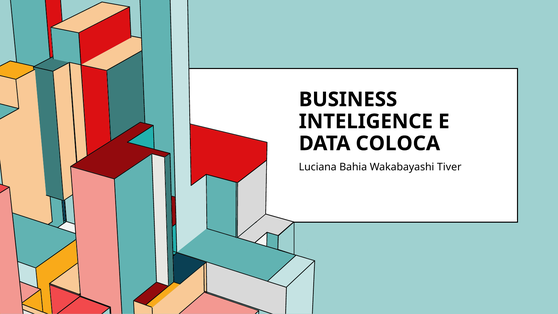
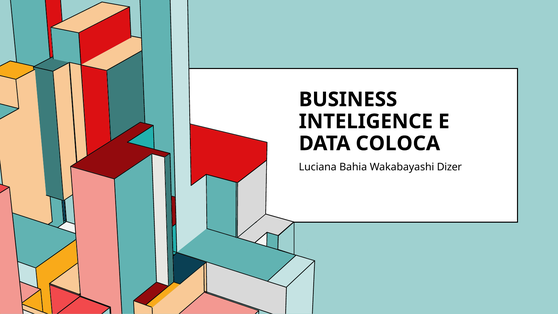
Tiver: Tiver -> Dizer
